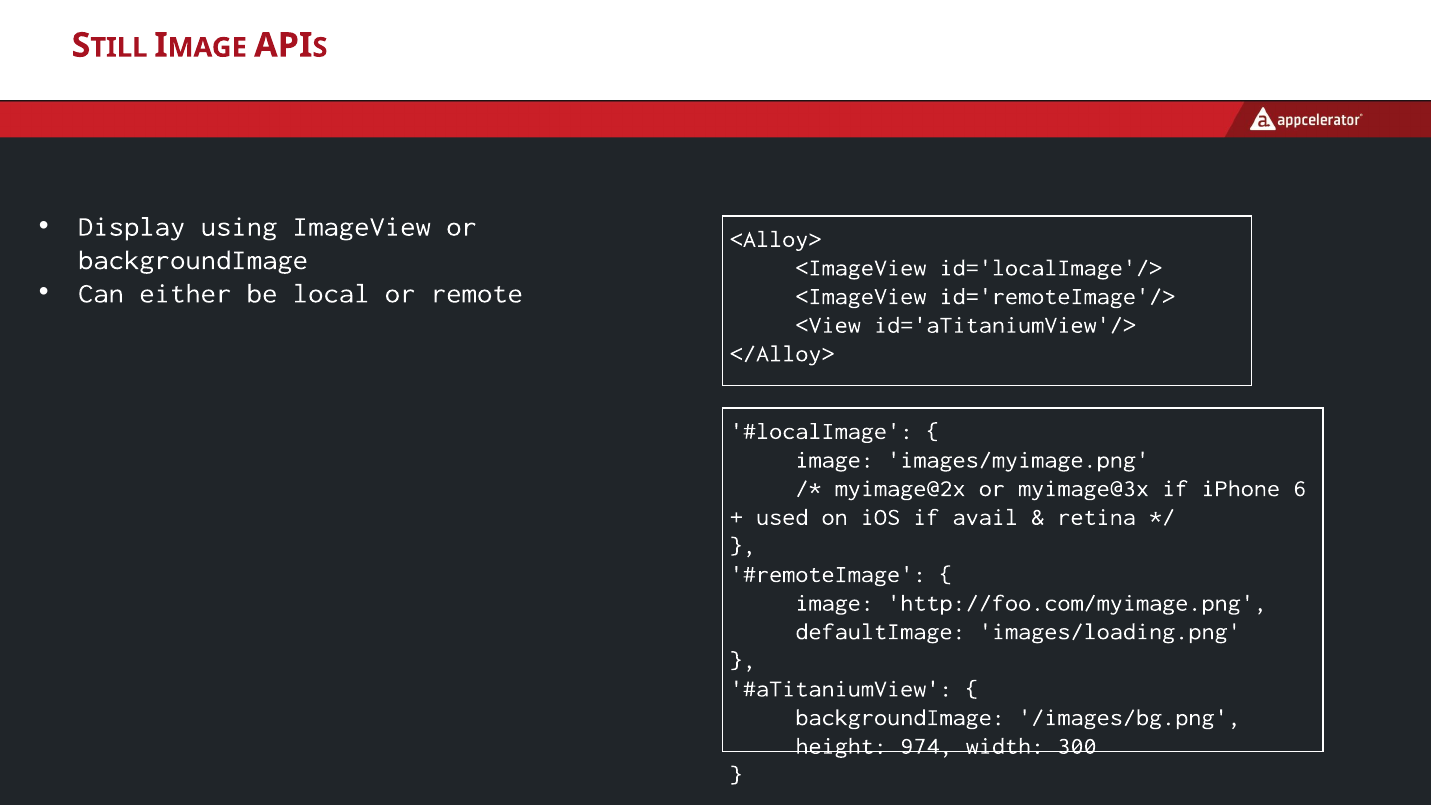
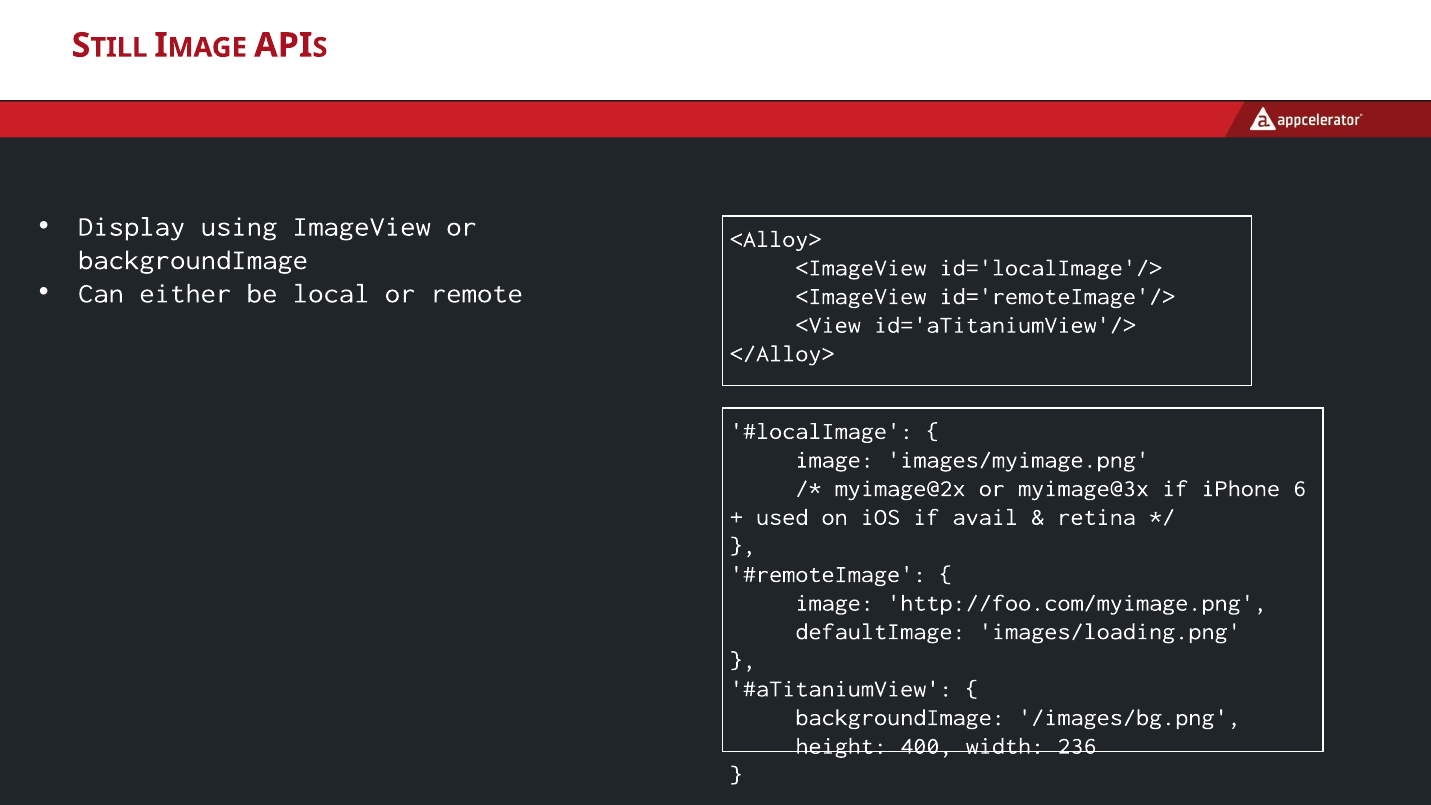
974: 974 -> 400
300: 300 -> 236
